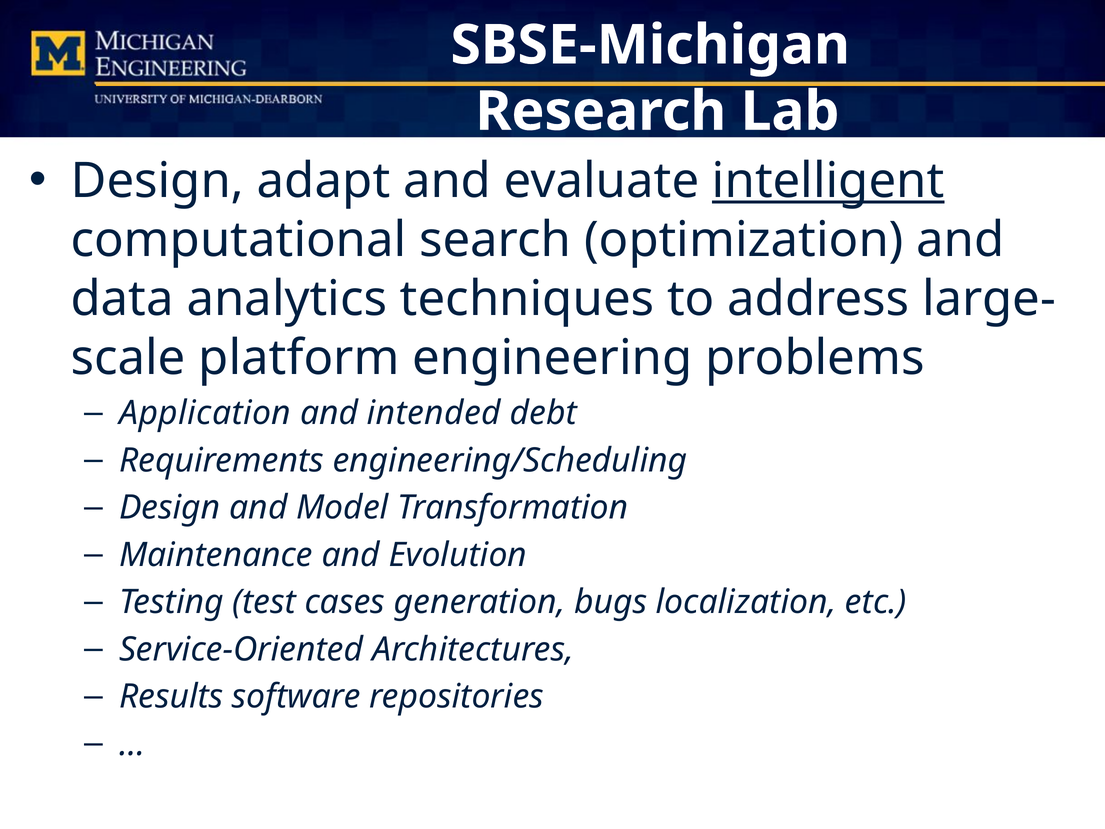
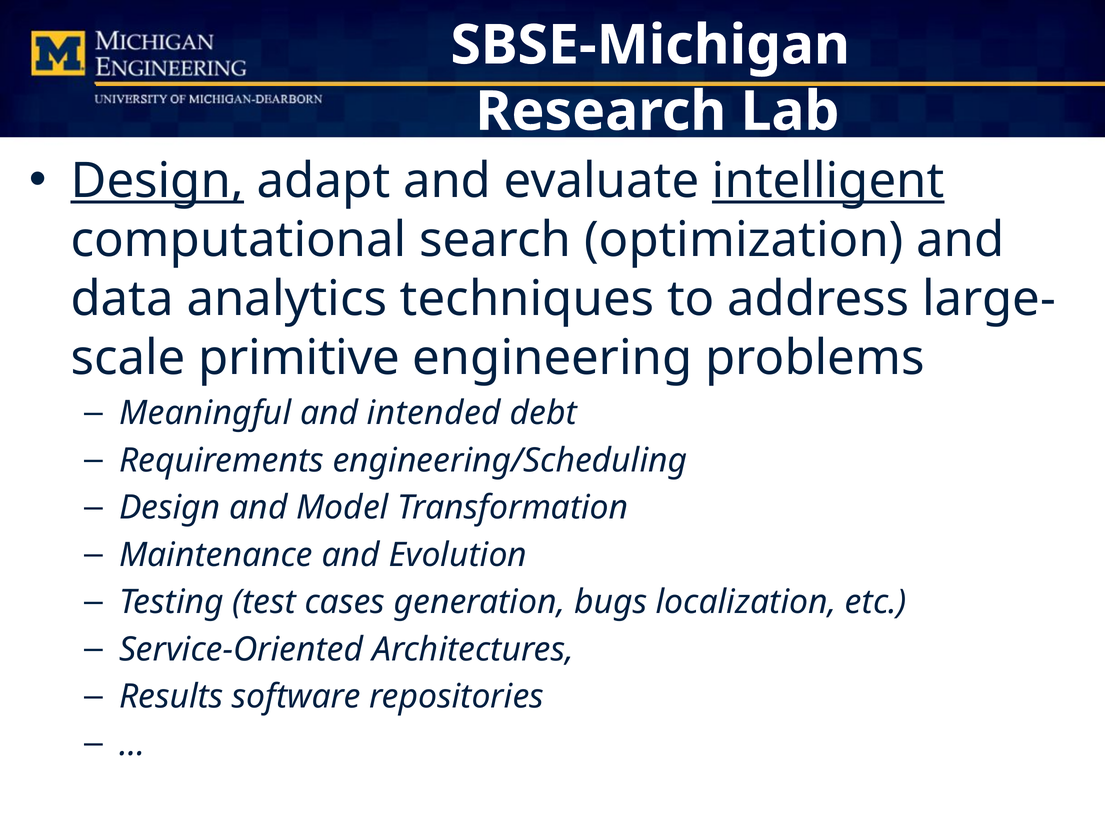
Design at (157, 181) underline: none -> present
platform: platform -> primitive
Application: Application -> Meaningful
